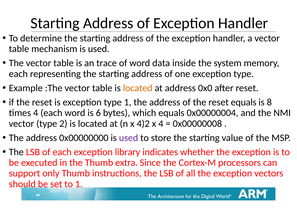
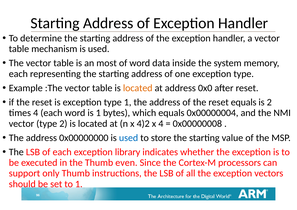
trace: trace -> most
is 8: 8 -> 2
is 6: 6 -> 1
used at (129, 138) colour: purple -> blue
extra: extra -> even
